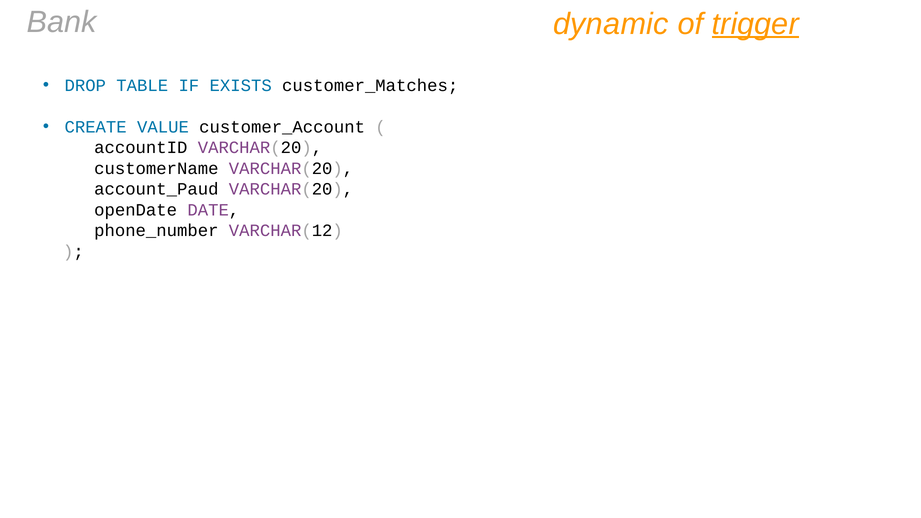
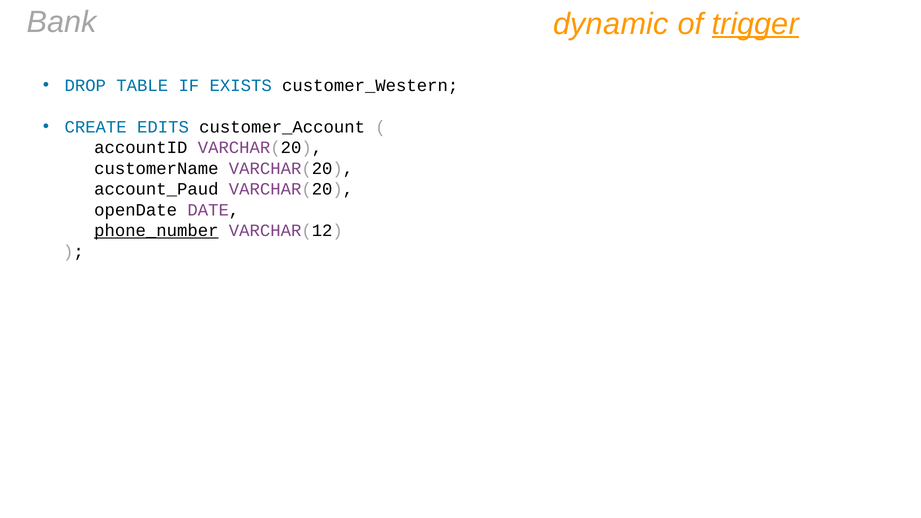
customer_Matches: customer_Matches -> customer_Western
VALUE: VALUE -> EDITS
phone_number underline: none -> present
